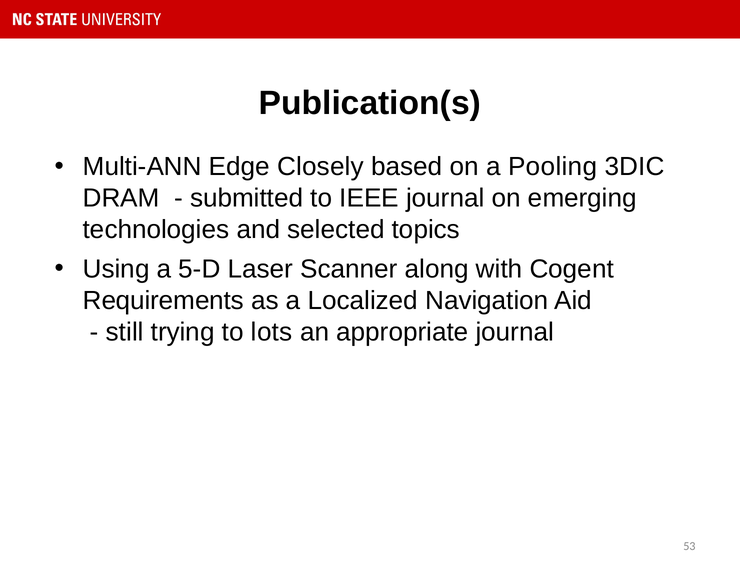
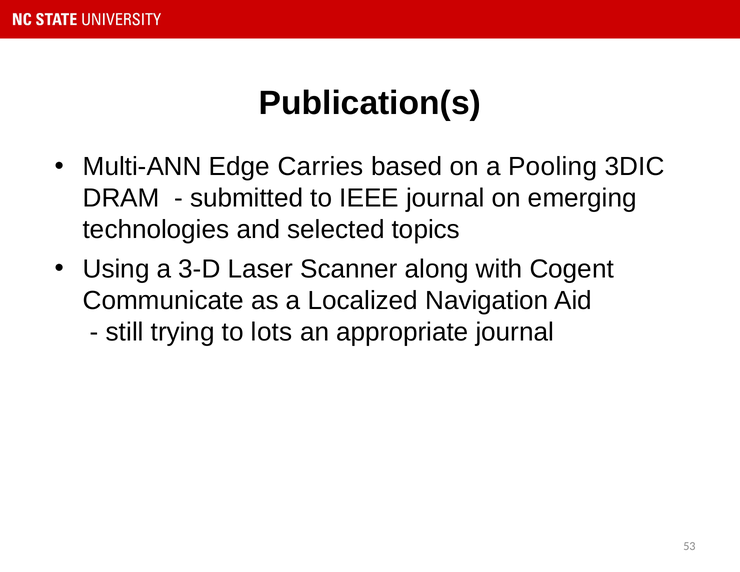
Closely: Closely -> Carries
5-D: 5-D -> 3-D
Requirements: Requirements -> Communicate
